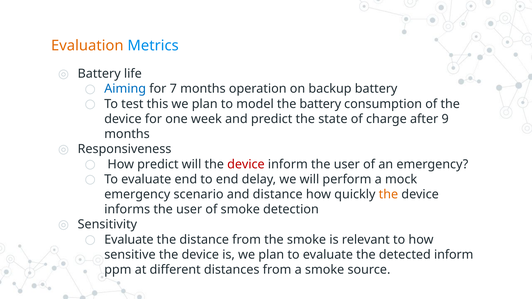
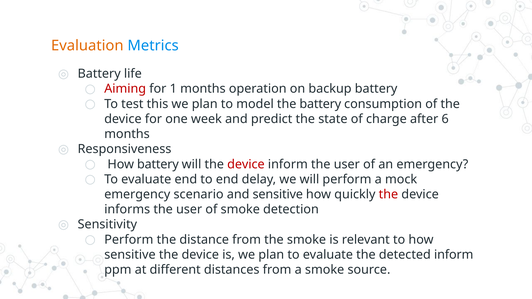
Aiming colour: blue -> red
7: 7 -> 1
9: 9 -> 6
How predict: predict -> battery
and distance: distance -> sensitive
the at (388, 194) colour: orange -> red
Evaluate at (129, 240): Evaluate -> Perform
